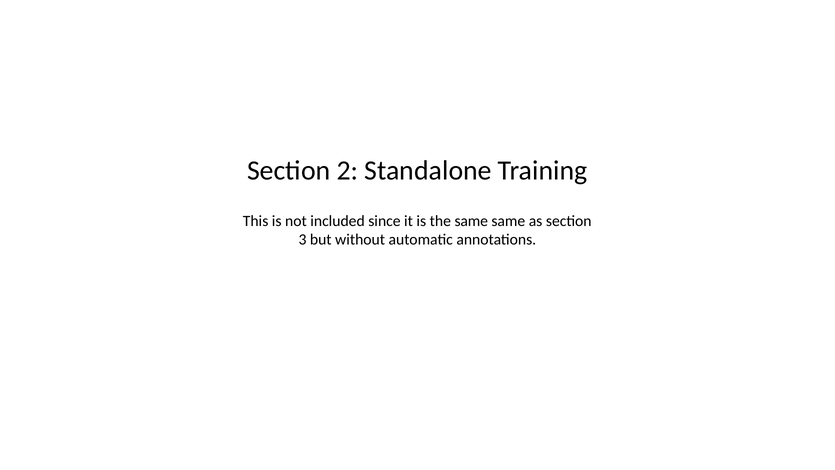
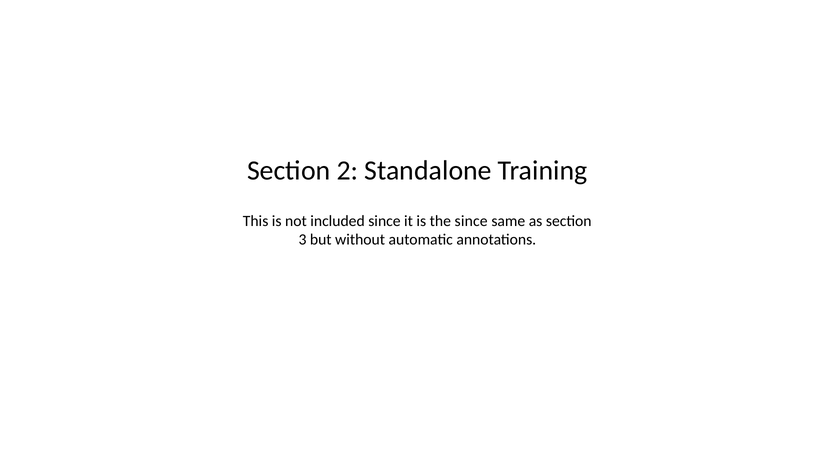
the same: same -> since
